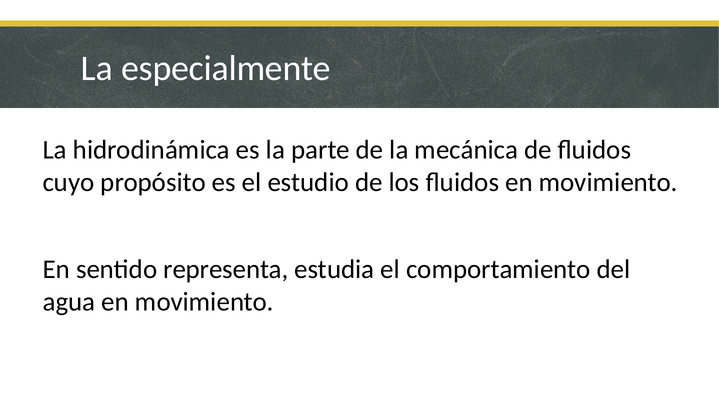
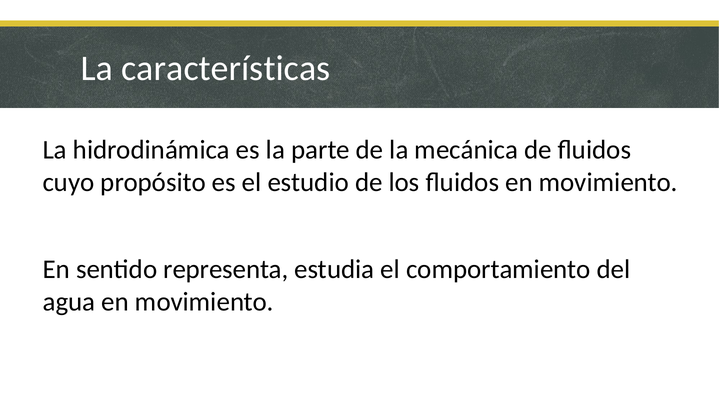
especialmente: especialmente -> características
